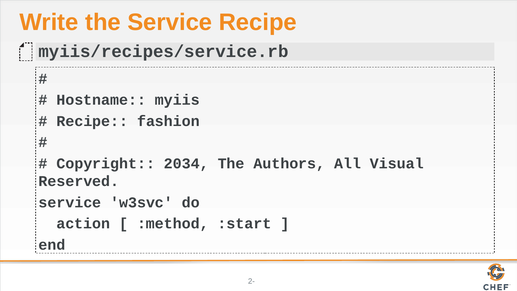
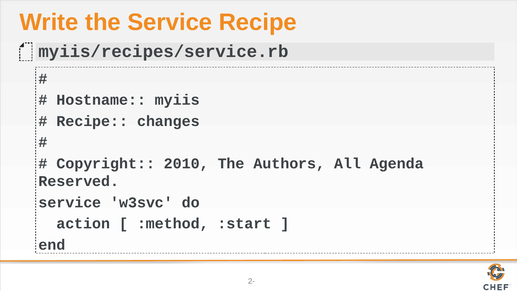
fashion: fashion -> changes
2034: 2034 -> 2010
Visual: Visual -> Agenda
